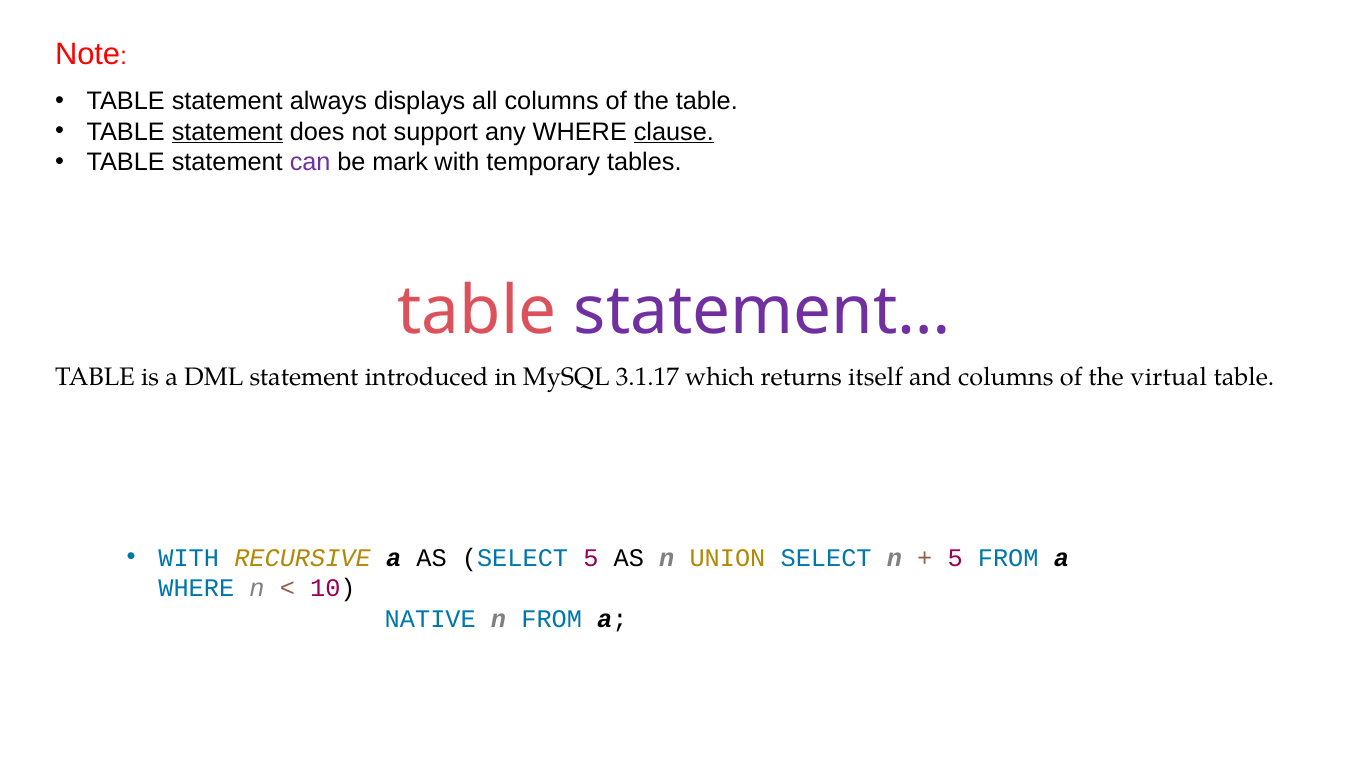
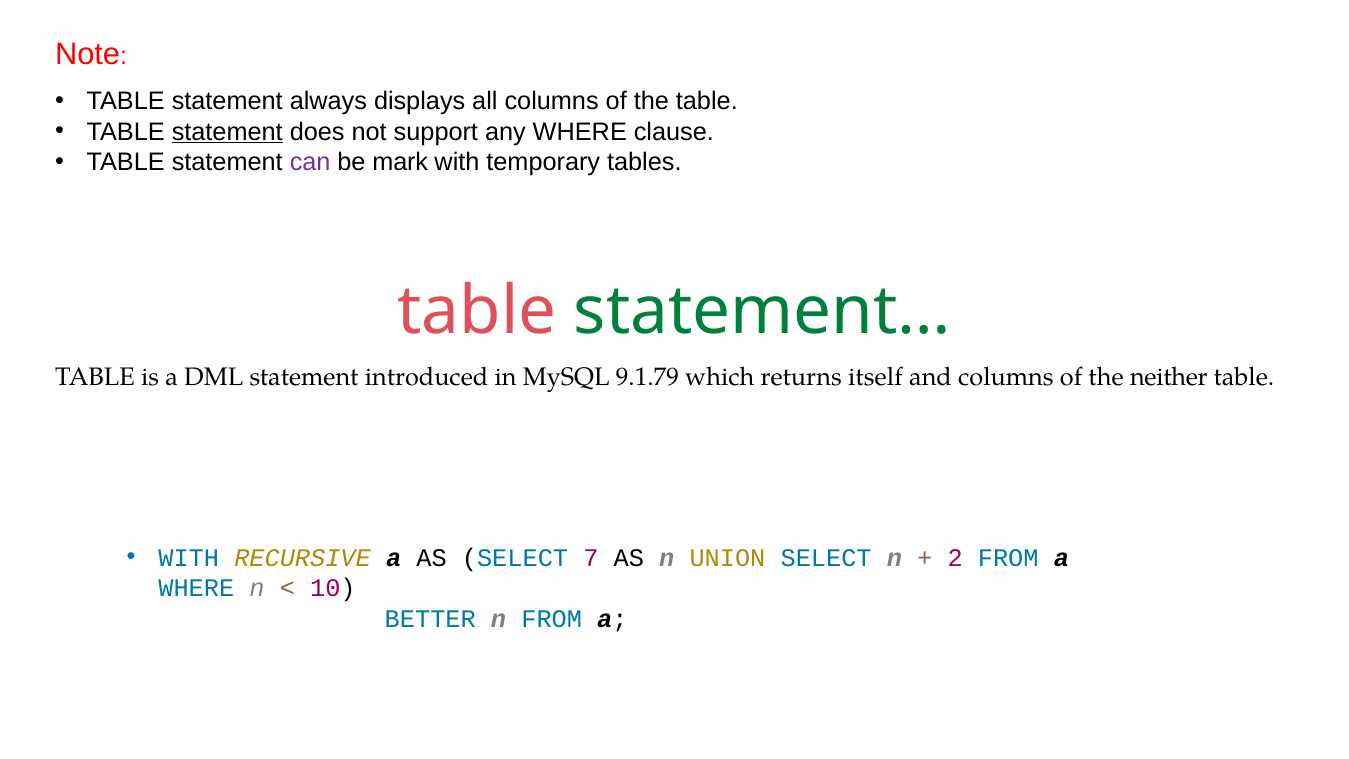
clause underline: present -> none
statement… colour: purple -> green
3.1.17: 3.1.17 -> 9.1.79
virtual: virtual -> neither
SELECT 5: 5 -> 7
5 at (955, 558): 5 -> 2
NATIVE: NATIVE -> BETTER
